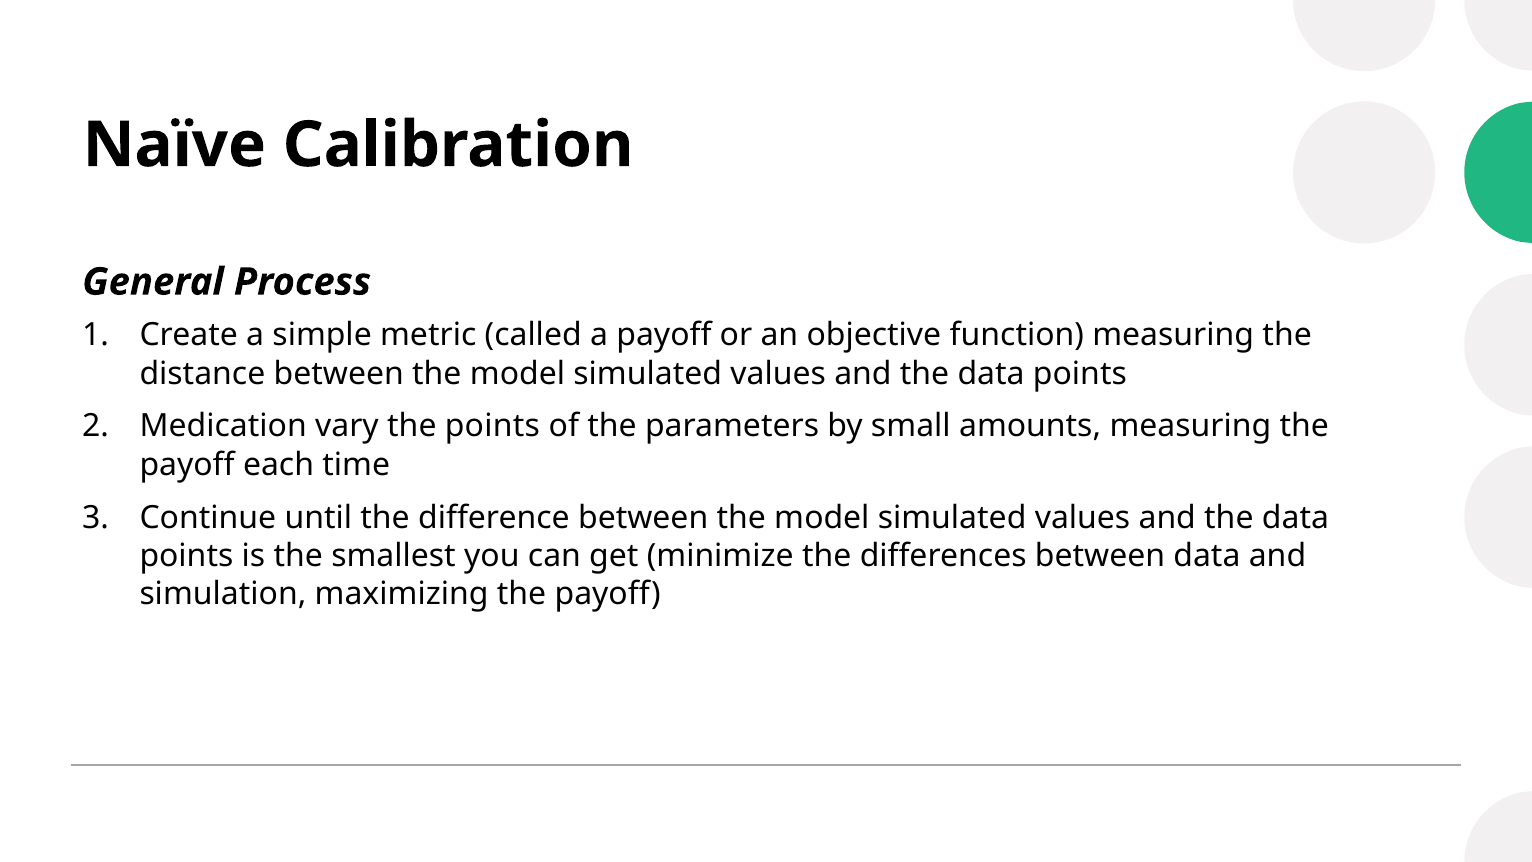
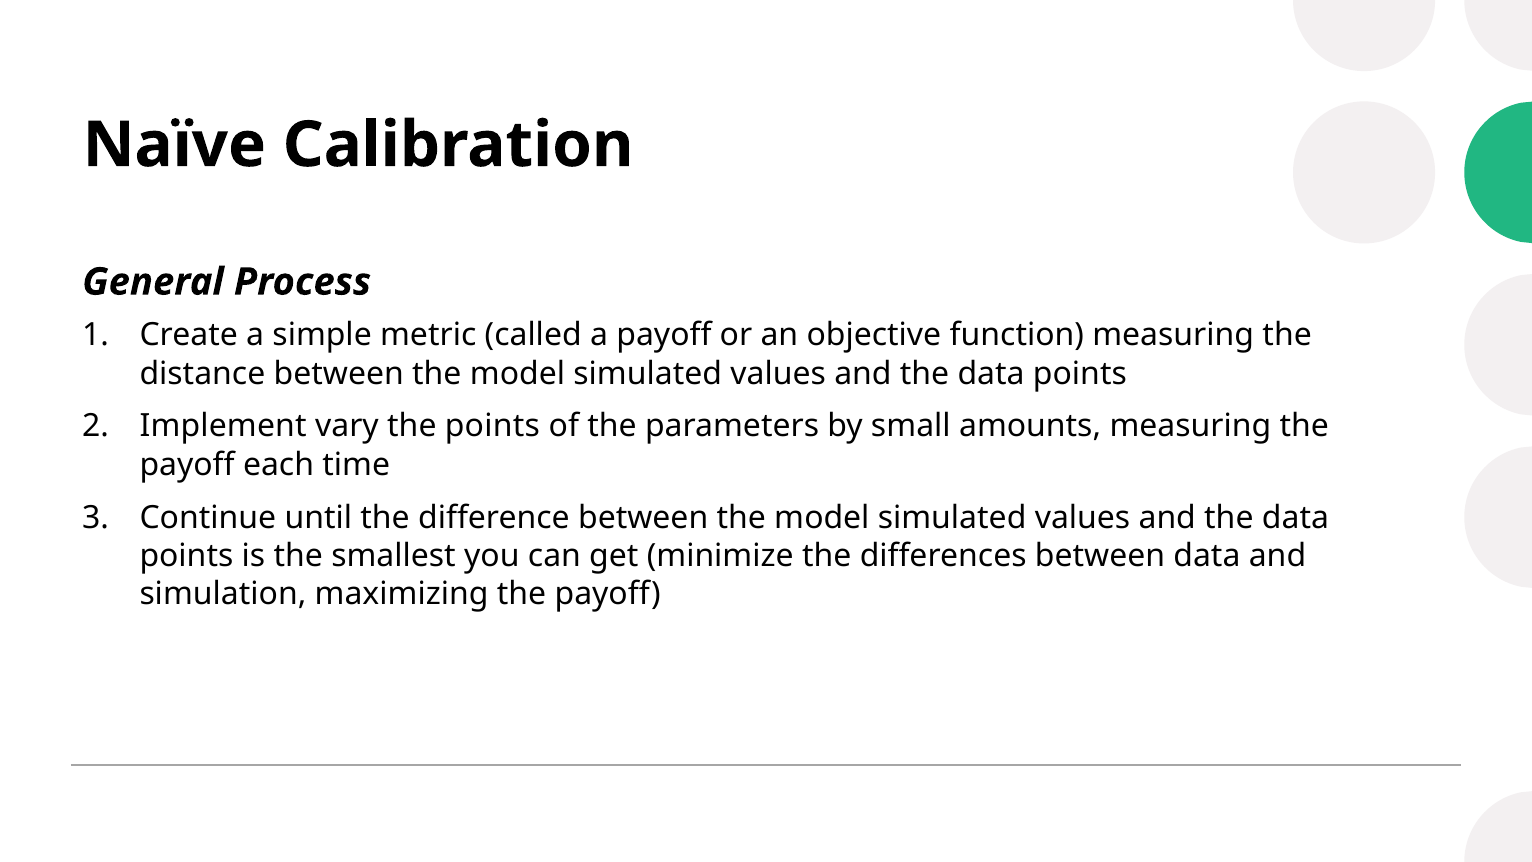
Medication: Medication -> Implement
